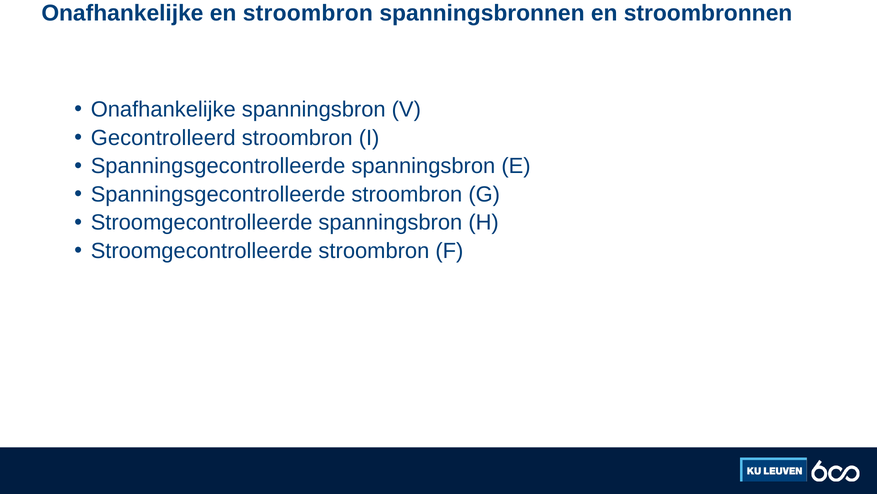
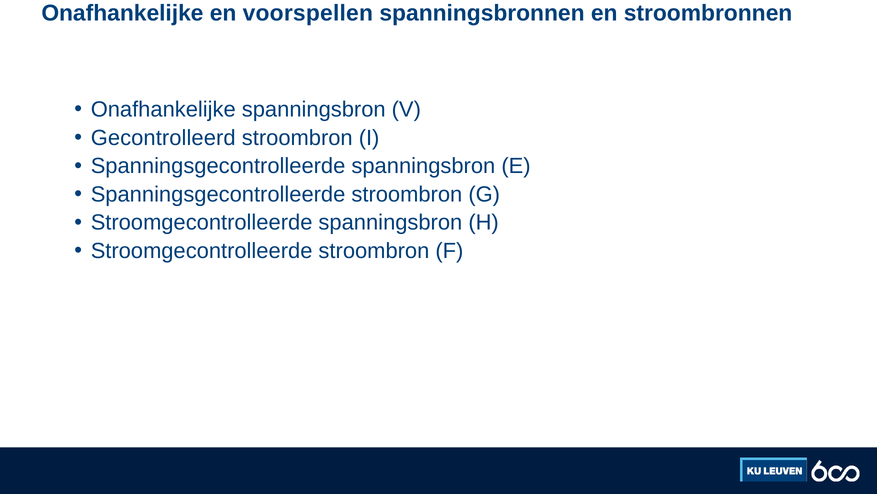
en stroombron: stroombron -> voorspellen
